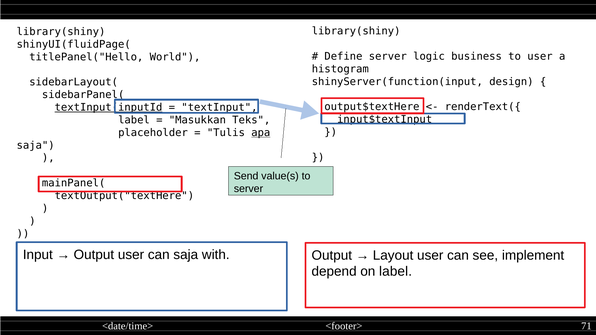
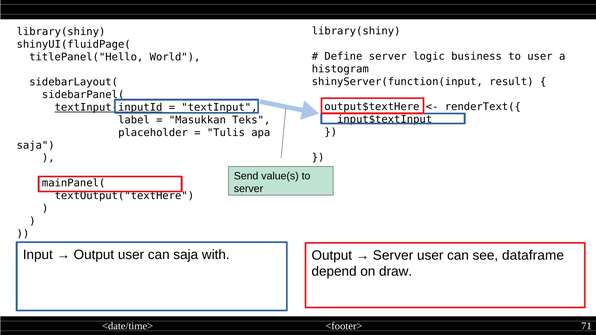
design: design -> result
apa underline: present -> none
Layout at (393, 256): Layout -> Server
implement: implement -> dataframe
on label: label -> draw
